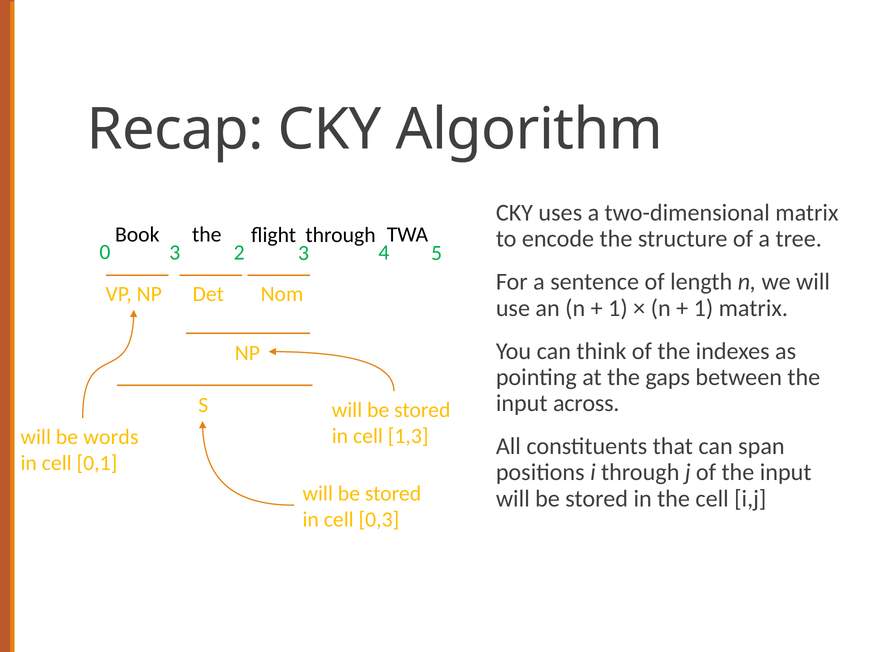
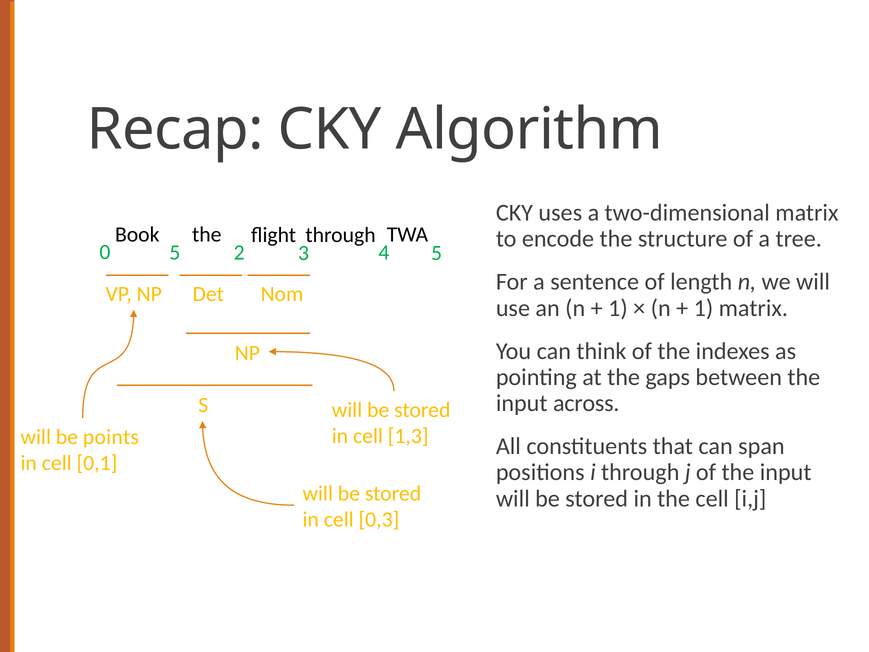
0 3: 3 -> 5
words: words -> points
